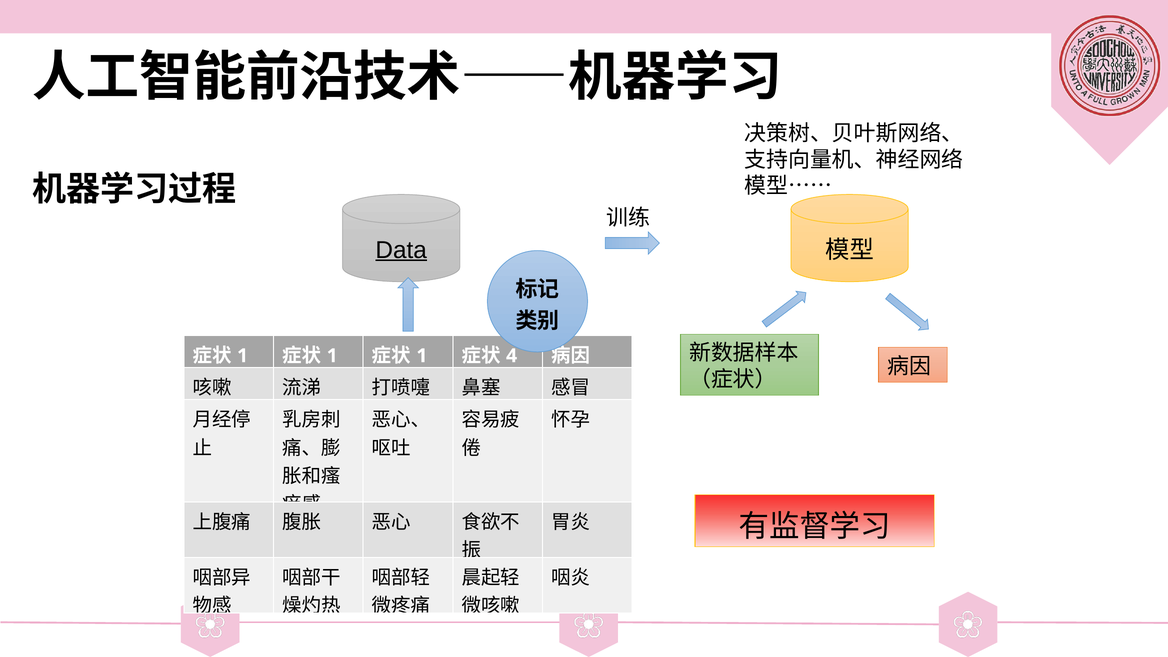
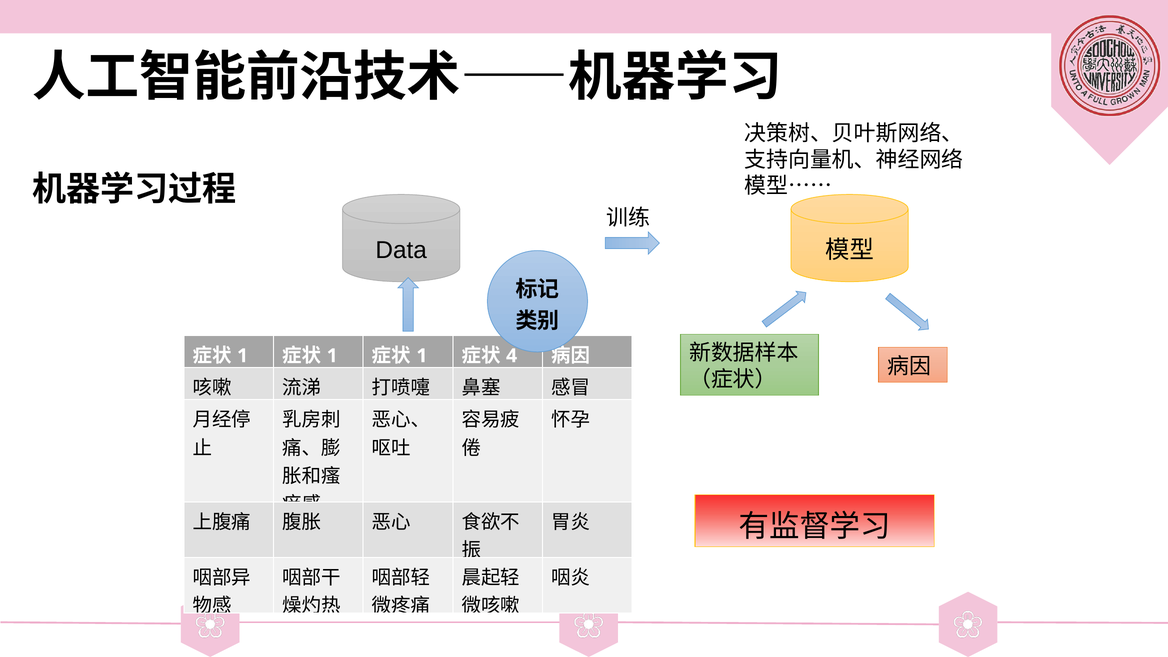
Data underline: present -> none
